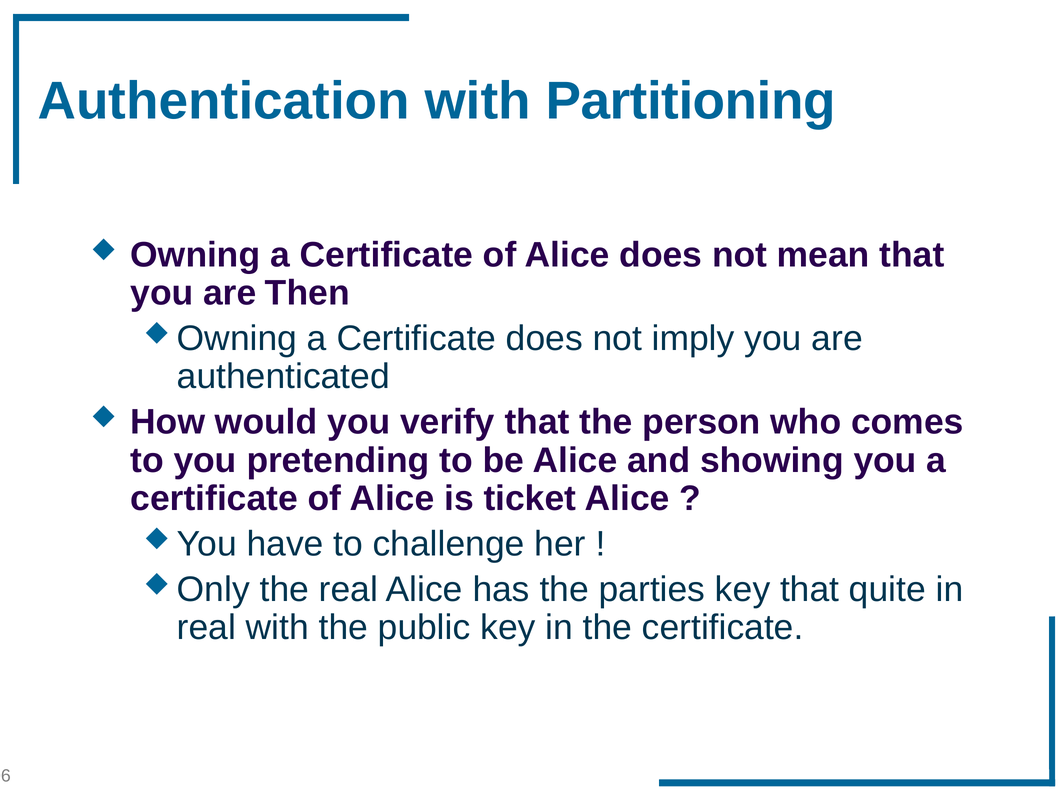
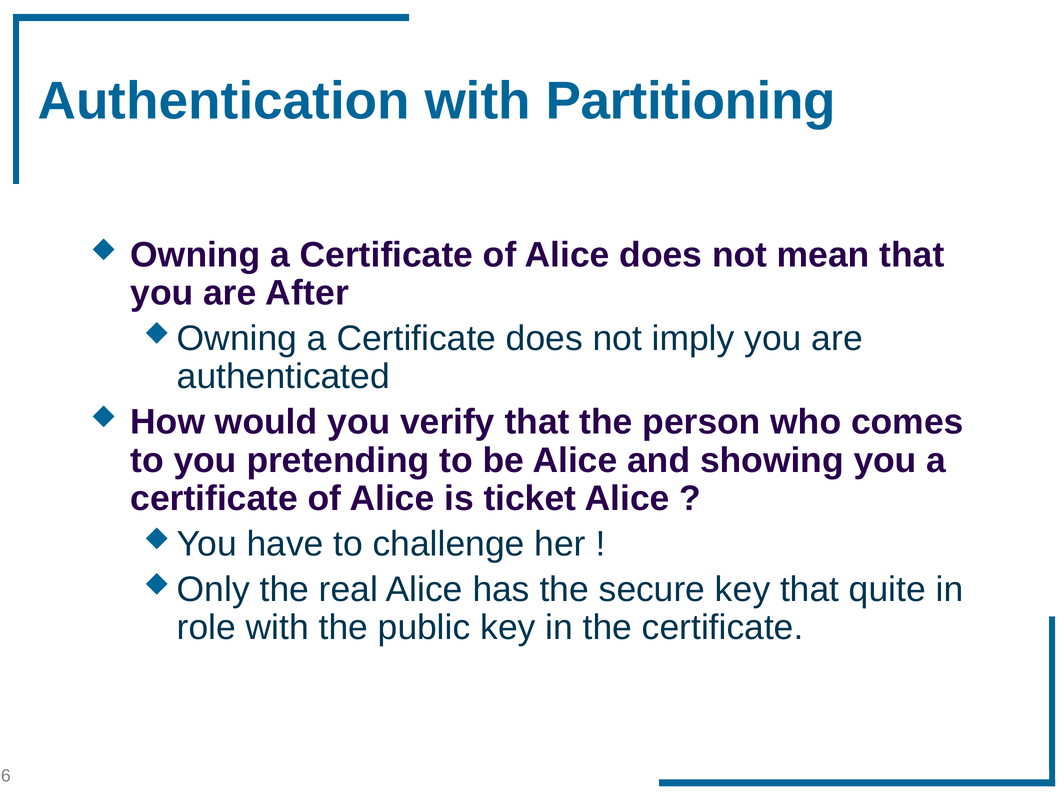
Then: Then -> After
parties: parties -> secure
real at (207, 628): real -> role
